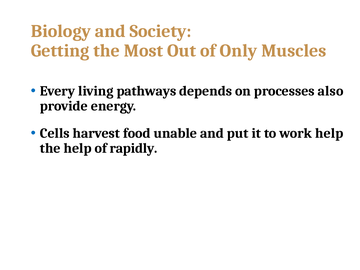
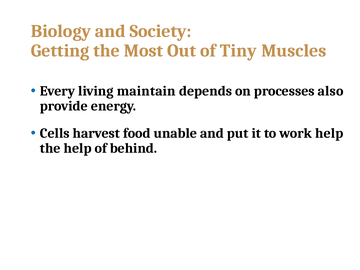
Only: Only -> Tiny
pathways: pathways -> maintain
rapidly: rapidly -> behind
